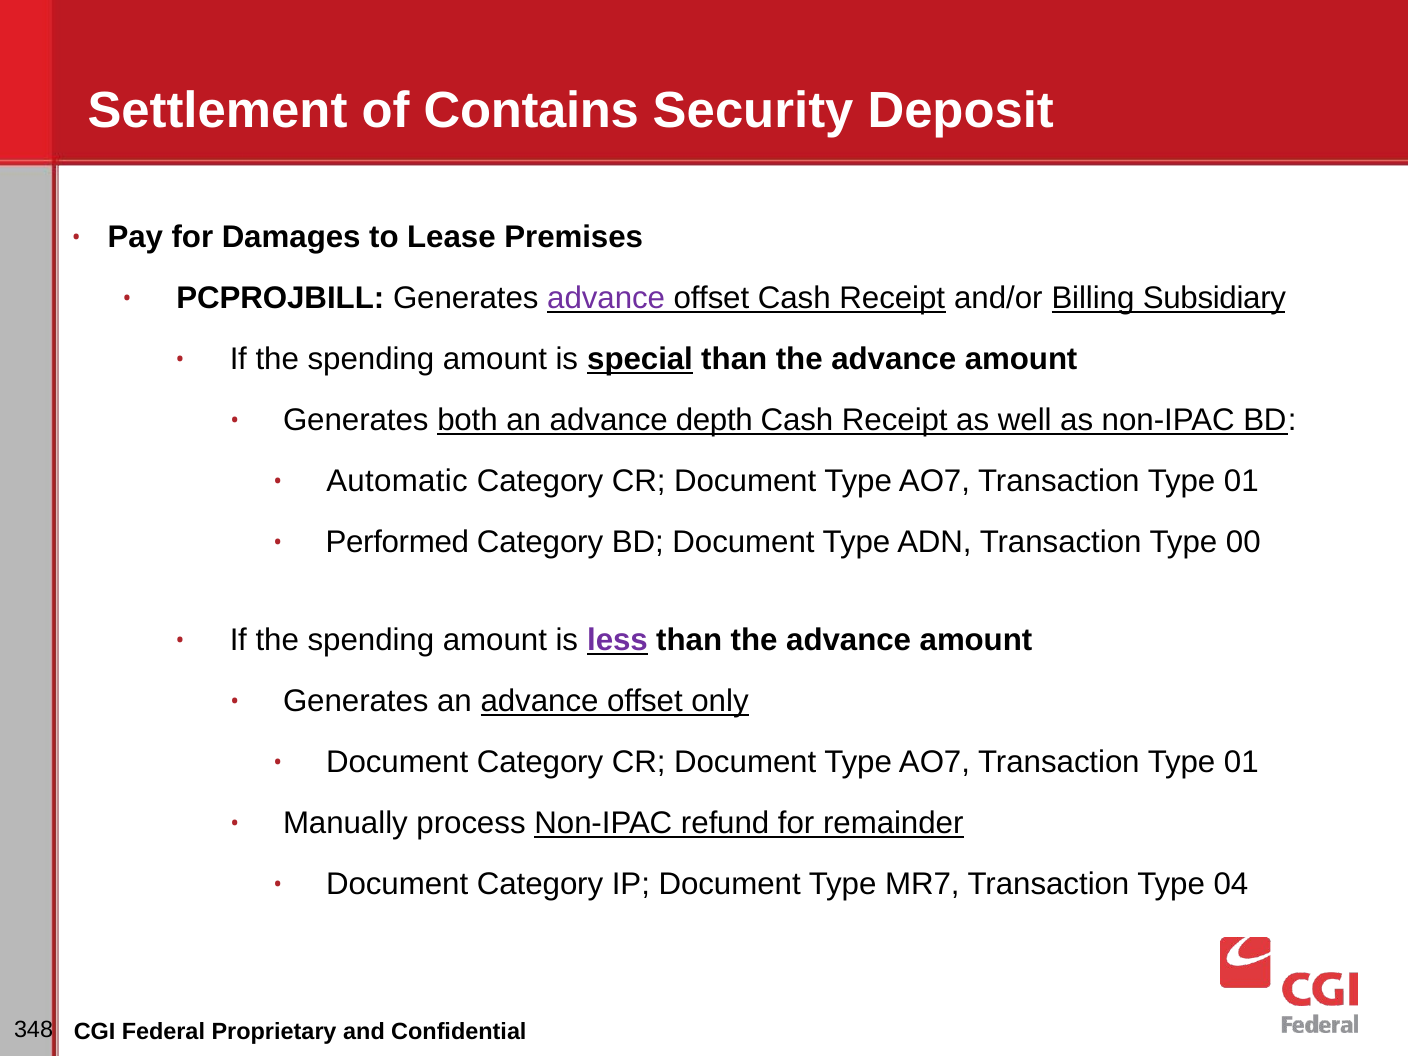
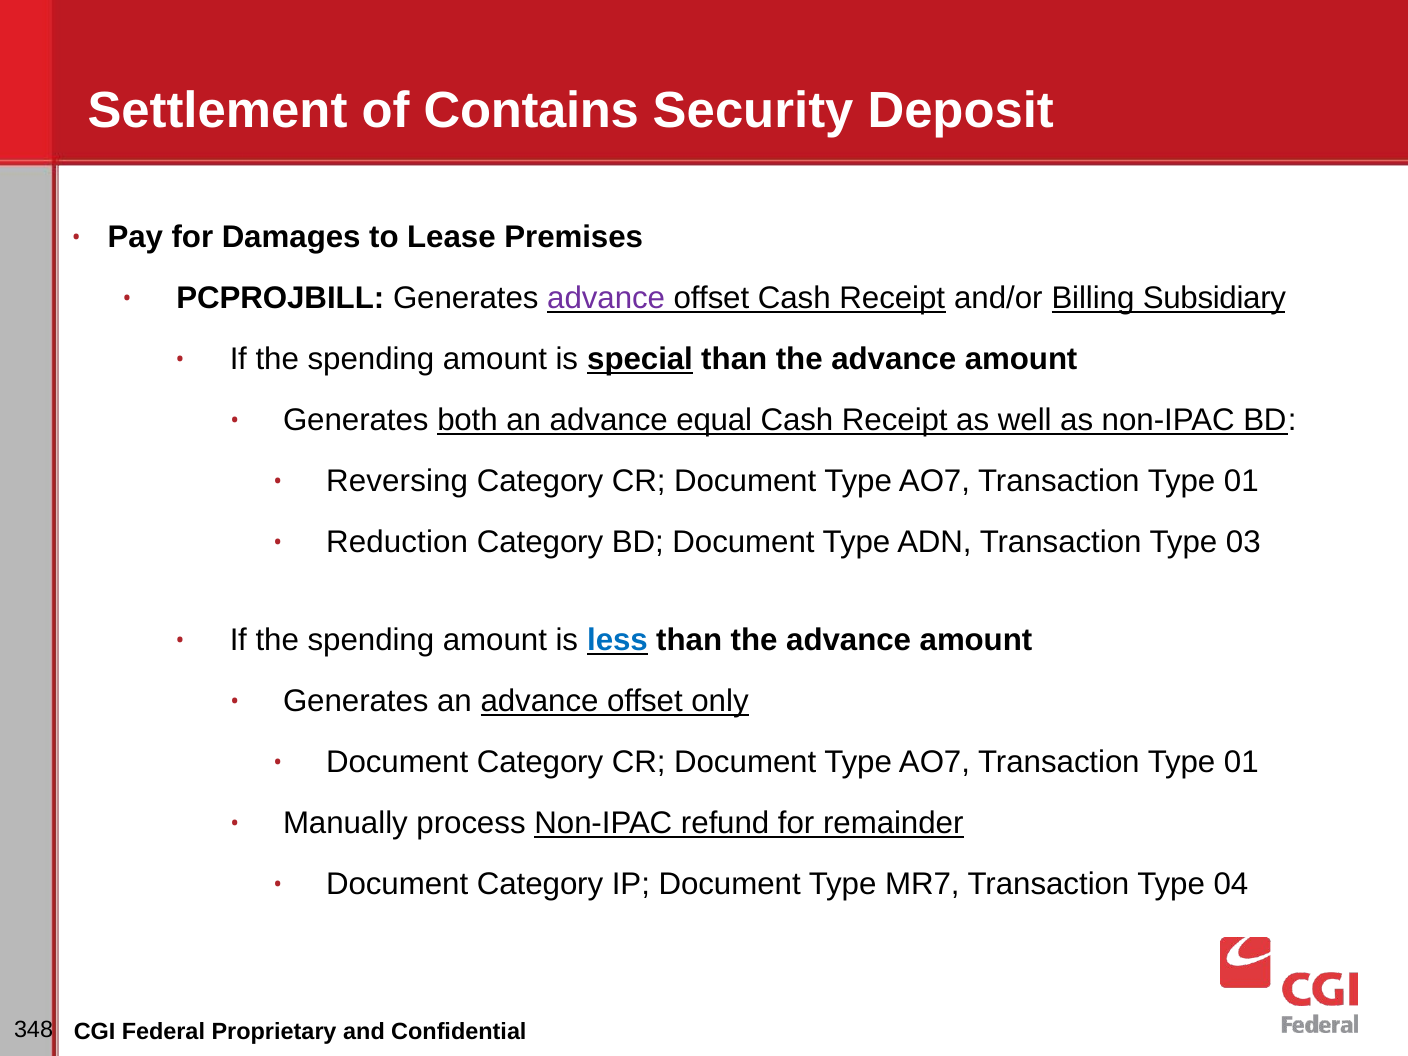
depth: depth -> equal
Automatic: Automatic -> Reversing
Performed: Performed -> Reduction
00: 00 -> 03
less colour: purple -> blue
